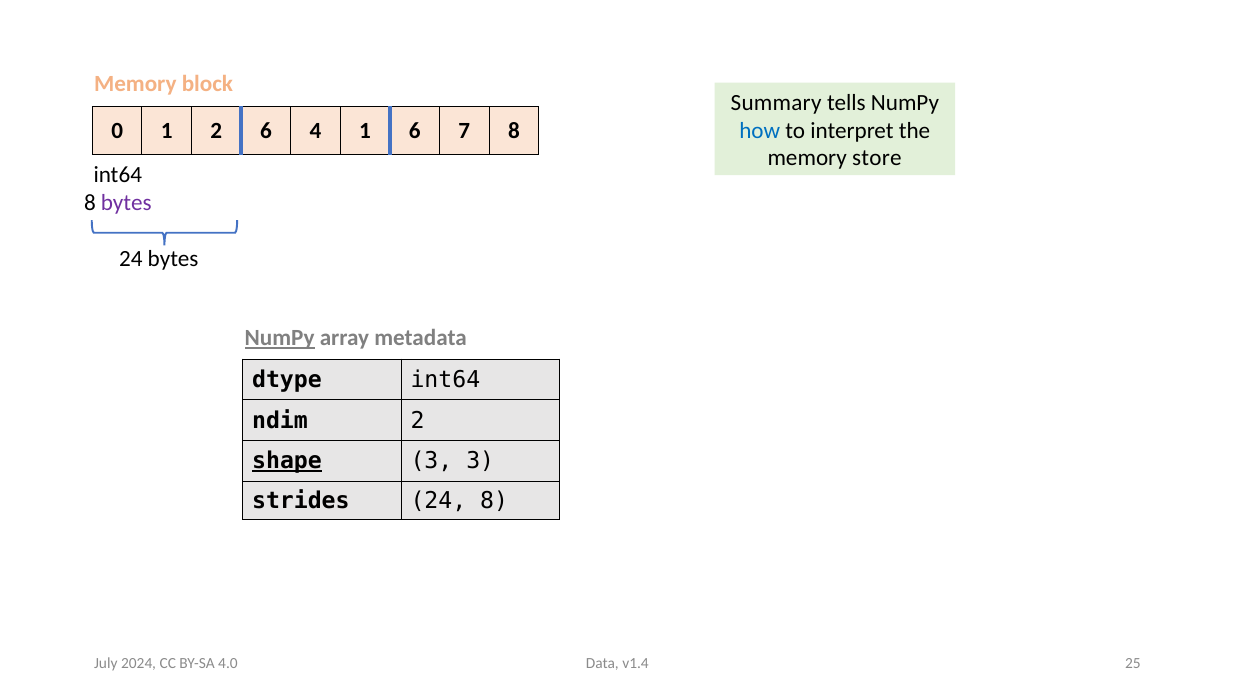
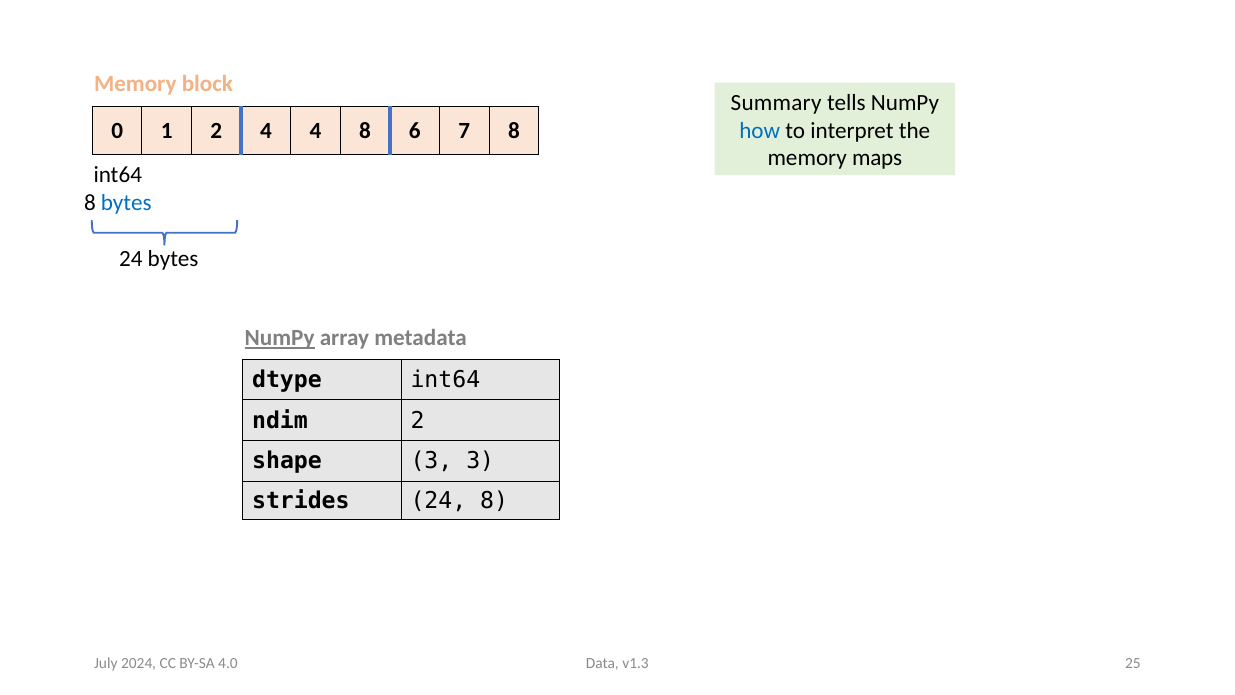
2 6: 6 -> 4
4 1: 1 -> 8
store: store -> maps
bytes at (126, 202) colour: purple -> blue
shape underline: present -> none
v1.4: v1.4 -> v1.3
